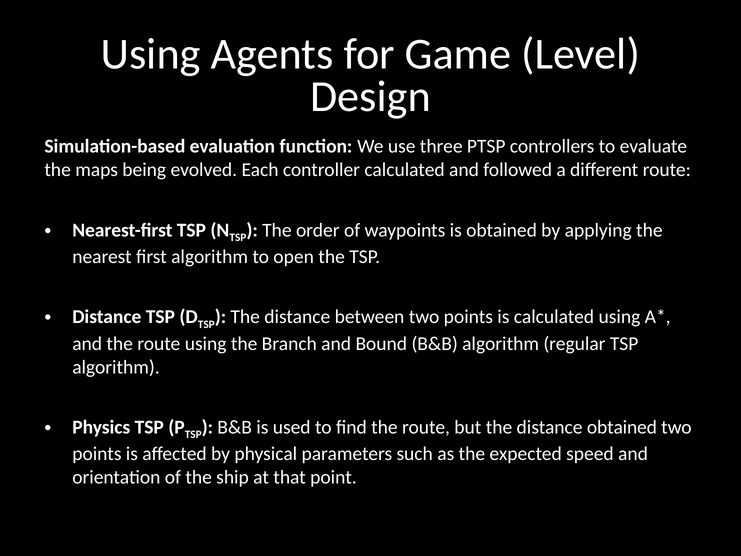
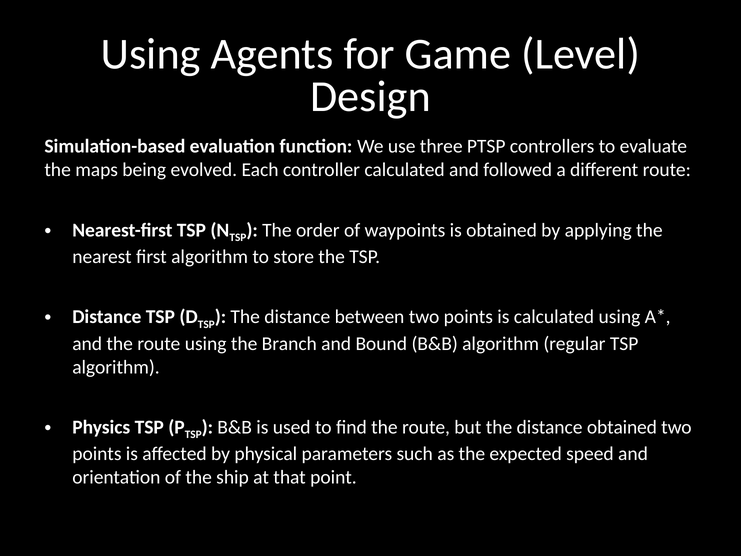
open: open -> store
